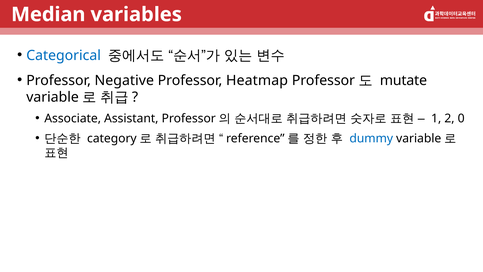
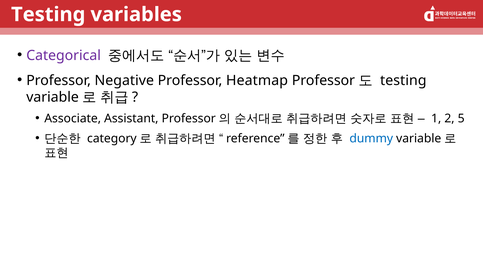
Median at (48, 14): Median -> Testing
Categorical colour: blue -> purple
mutate at (403, 80): mutate -> testing
0: 0 -> 5
